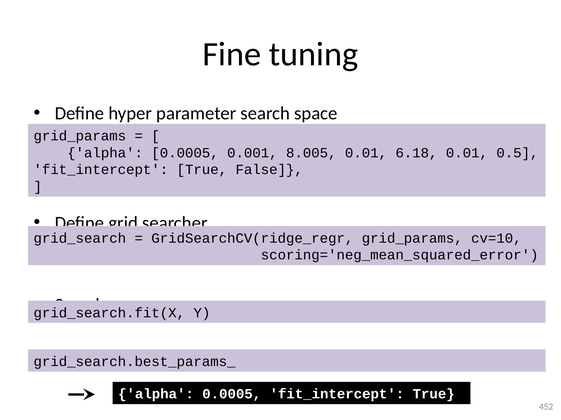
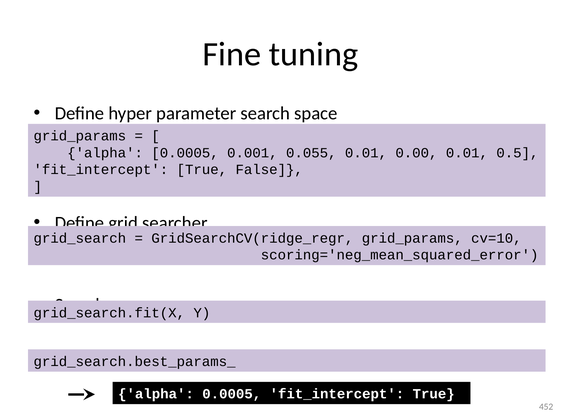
8.005: 8.005 -> 0.055
6.18: 6.18 -> 0.00
